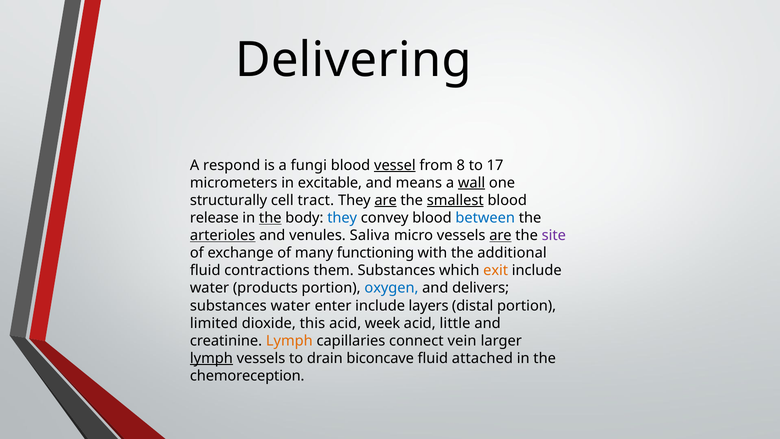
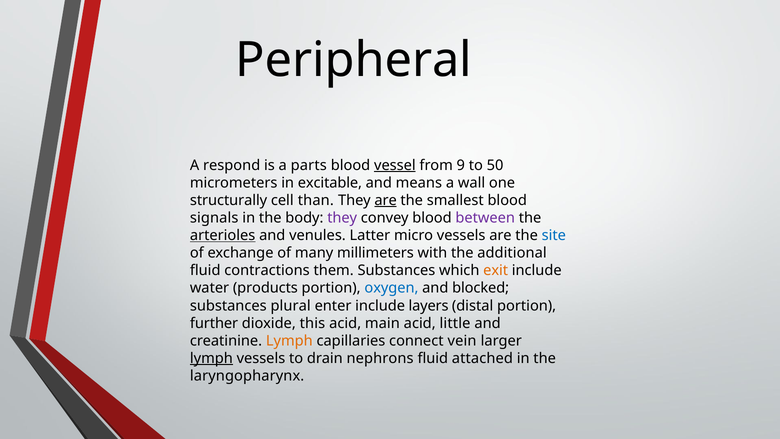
Delivering: Delivering -> Peripheral
fungi: fungi -> parts
8: 8 -> 9
17: 17 -> 50
wall underline: present -> none
tract: tract -> than
smallest underline: present -> none
release: release -> signals
the at (270, 218) underline: present -> none
they at (342, 218) colour: blue -> purple
between colour: blue -> purple
Saliva: Saliva -> Latter
are at (500, 235) underline: present -> none
site colour: purple -> blue
functioning: functioning -> millimeters
delivers: delivers -> blocked
substances water: water -> plural
limited: limited -> further
week: week -> main
biconcave: biconcave -> nephrons
chemoreception: chemoreception -> laryngopharynx
